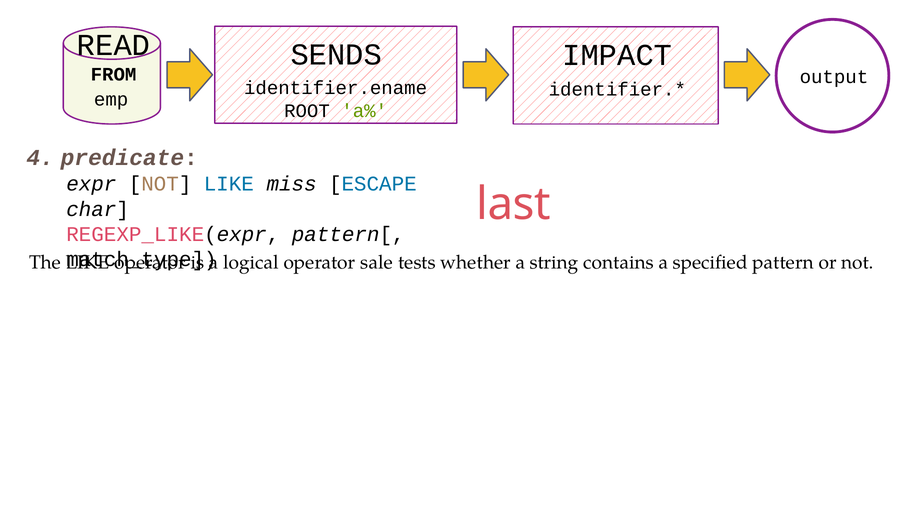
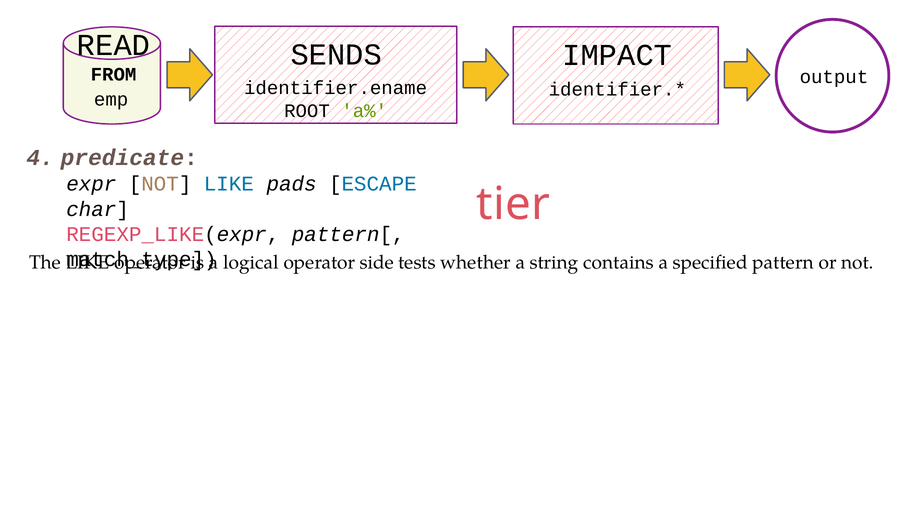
miss: miss -> pads
last: last -> tier
sale: sale -> side
